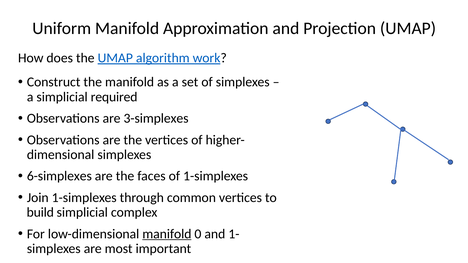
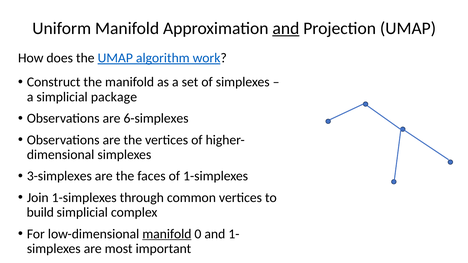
and at (286, 28) underline: none -> present
required: required -> package
3-simplexes: 3-simplexes -> 6-simplexes
6-simplexes: 6-simplexes -> 3-simplexes
